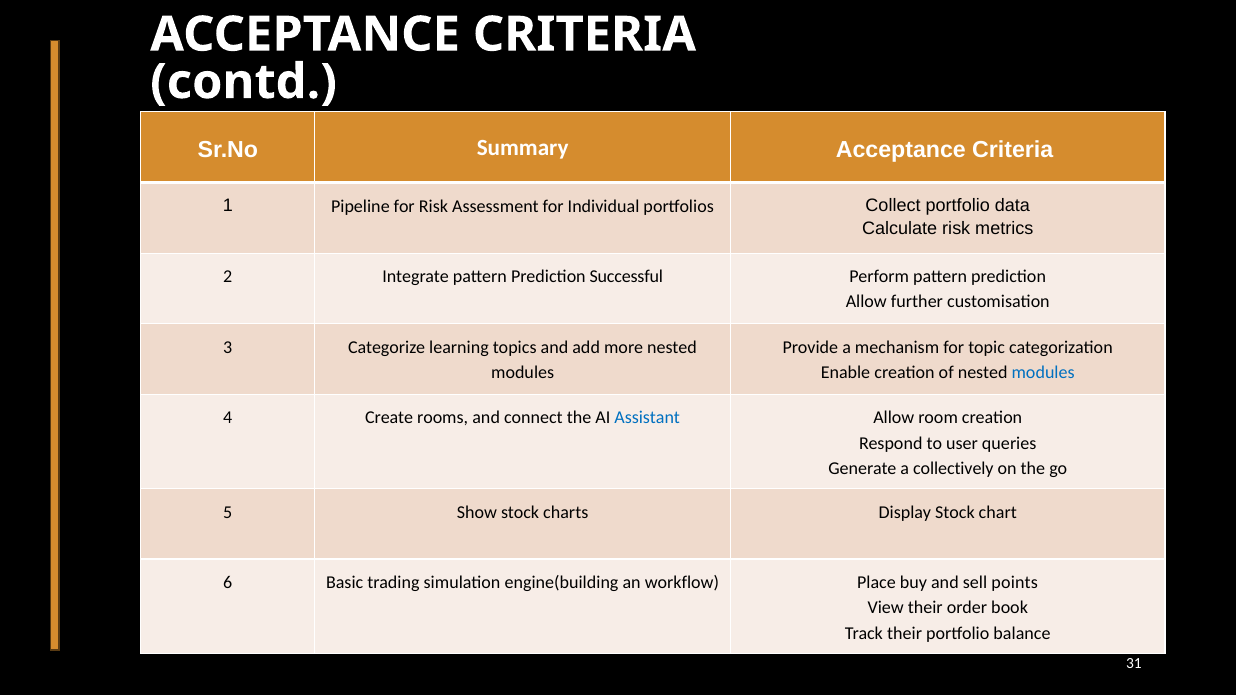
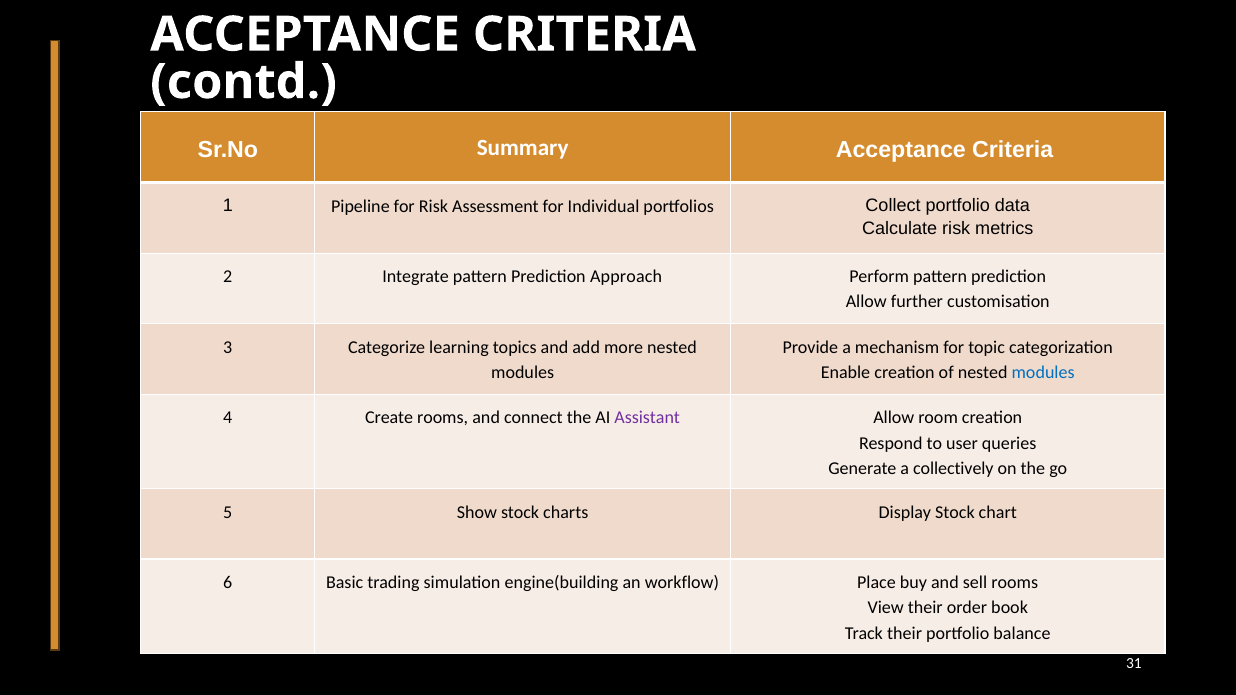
Successful: Successful -> Approach
Assistant colour: blue -> purple
sell points: points -> rooms
